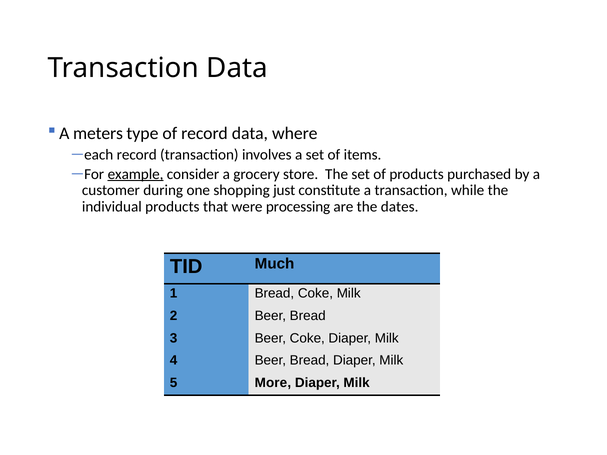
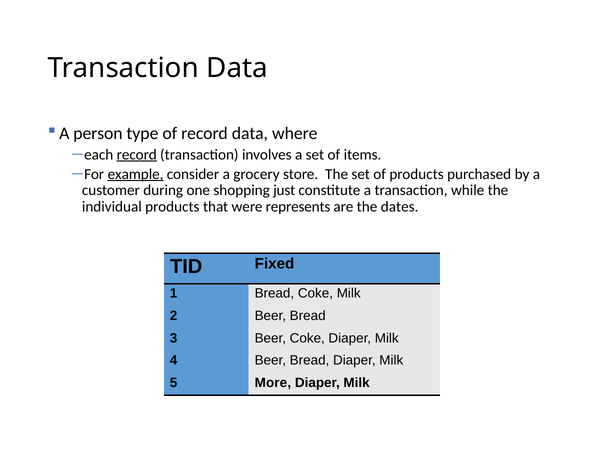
meters: meters -> person
record at (137, 155) underline: none -> present
processing: processing -> represents
Much: Much -> Fixed
